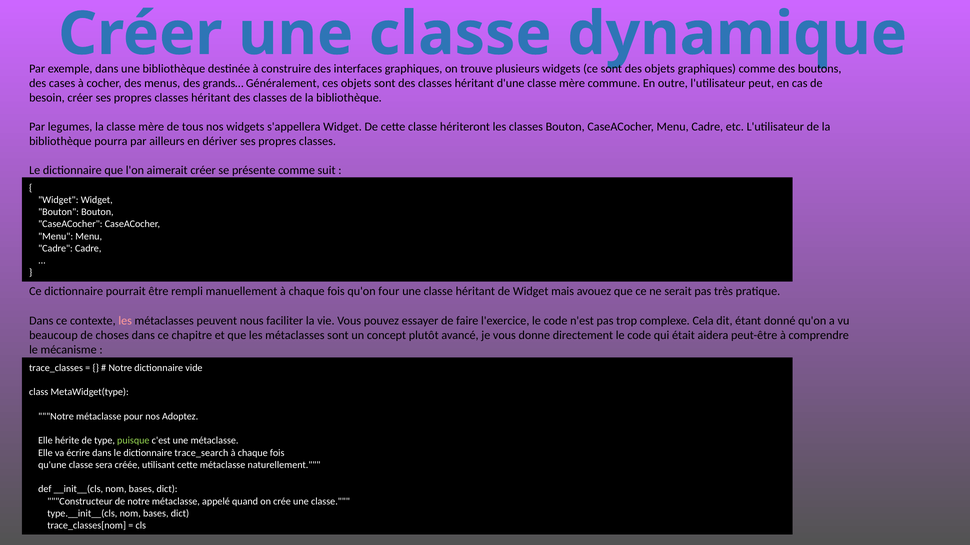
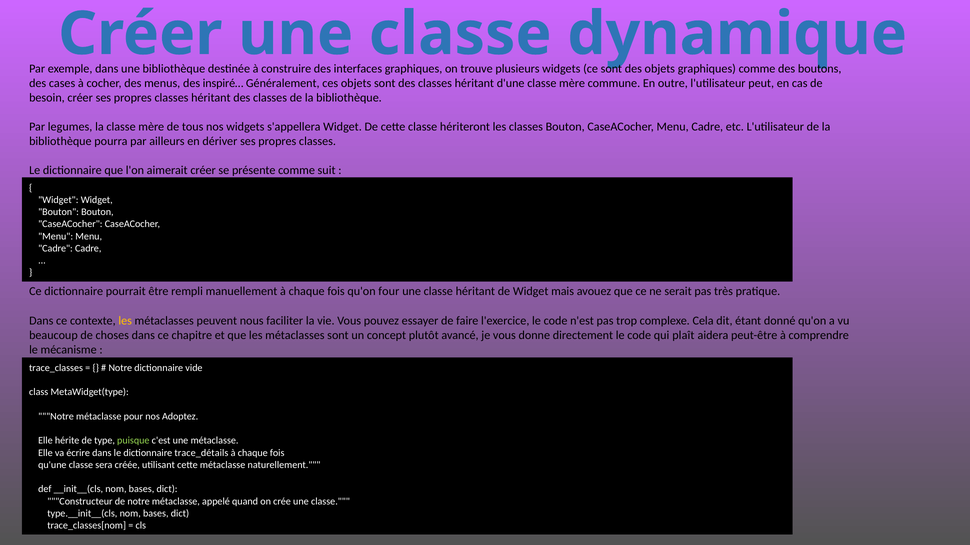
grands…: grands… -> inspiré…
les at (125, 321) colour: pink -> yellow
était: était -> plaît
trace_search: trace_search -> trace_détails
